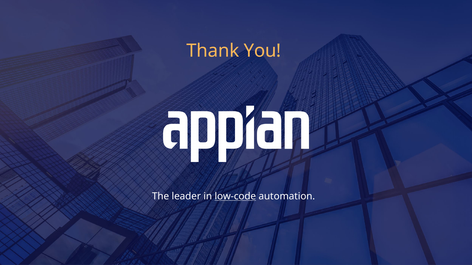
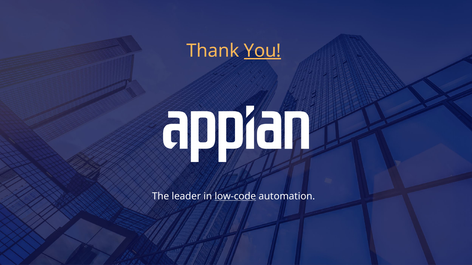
You underline: none -> present
